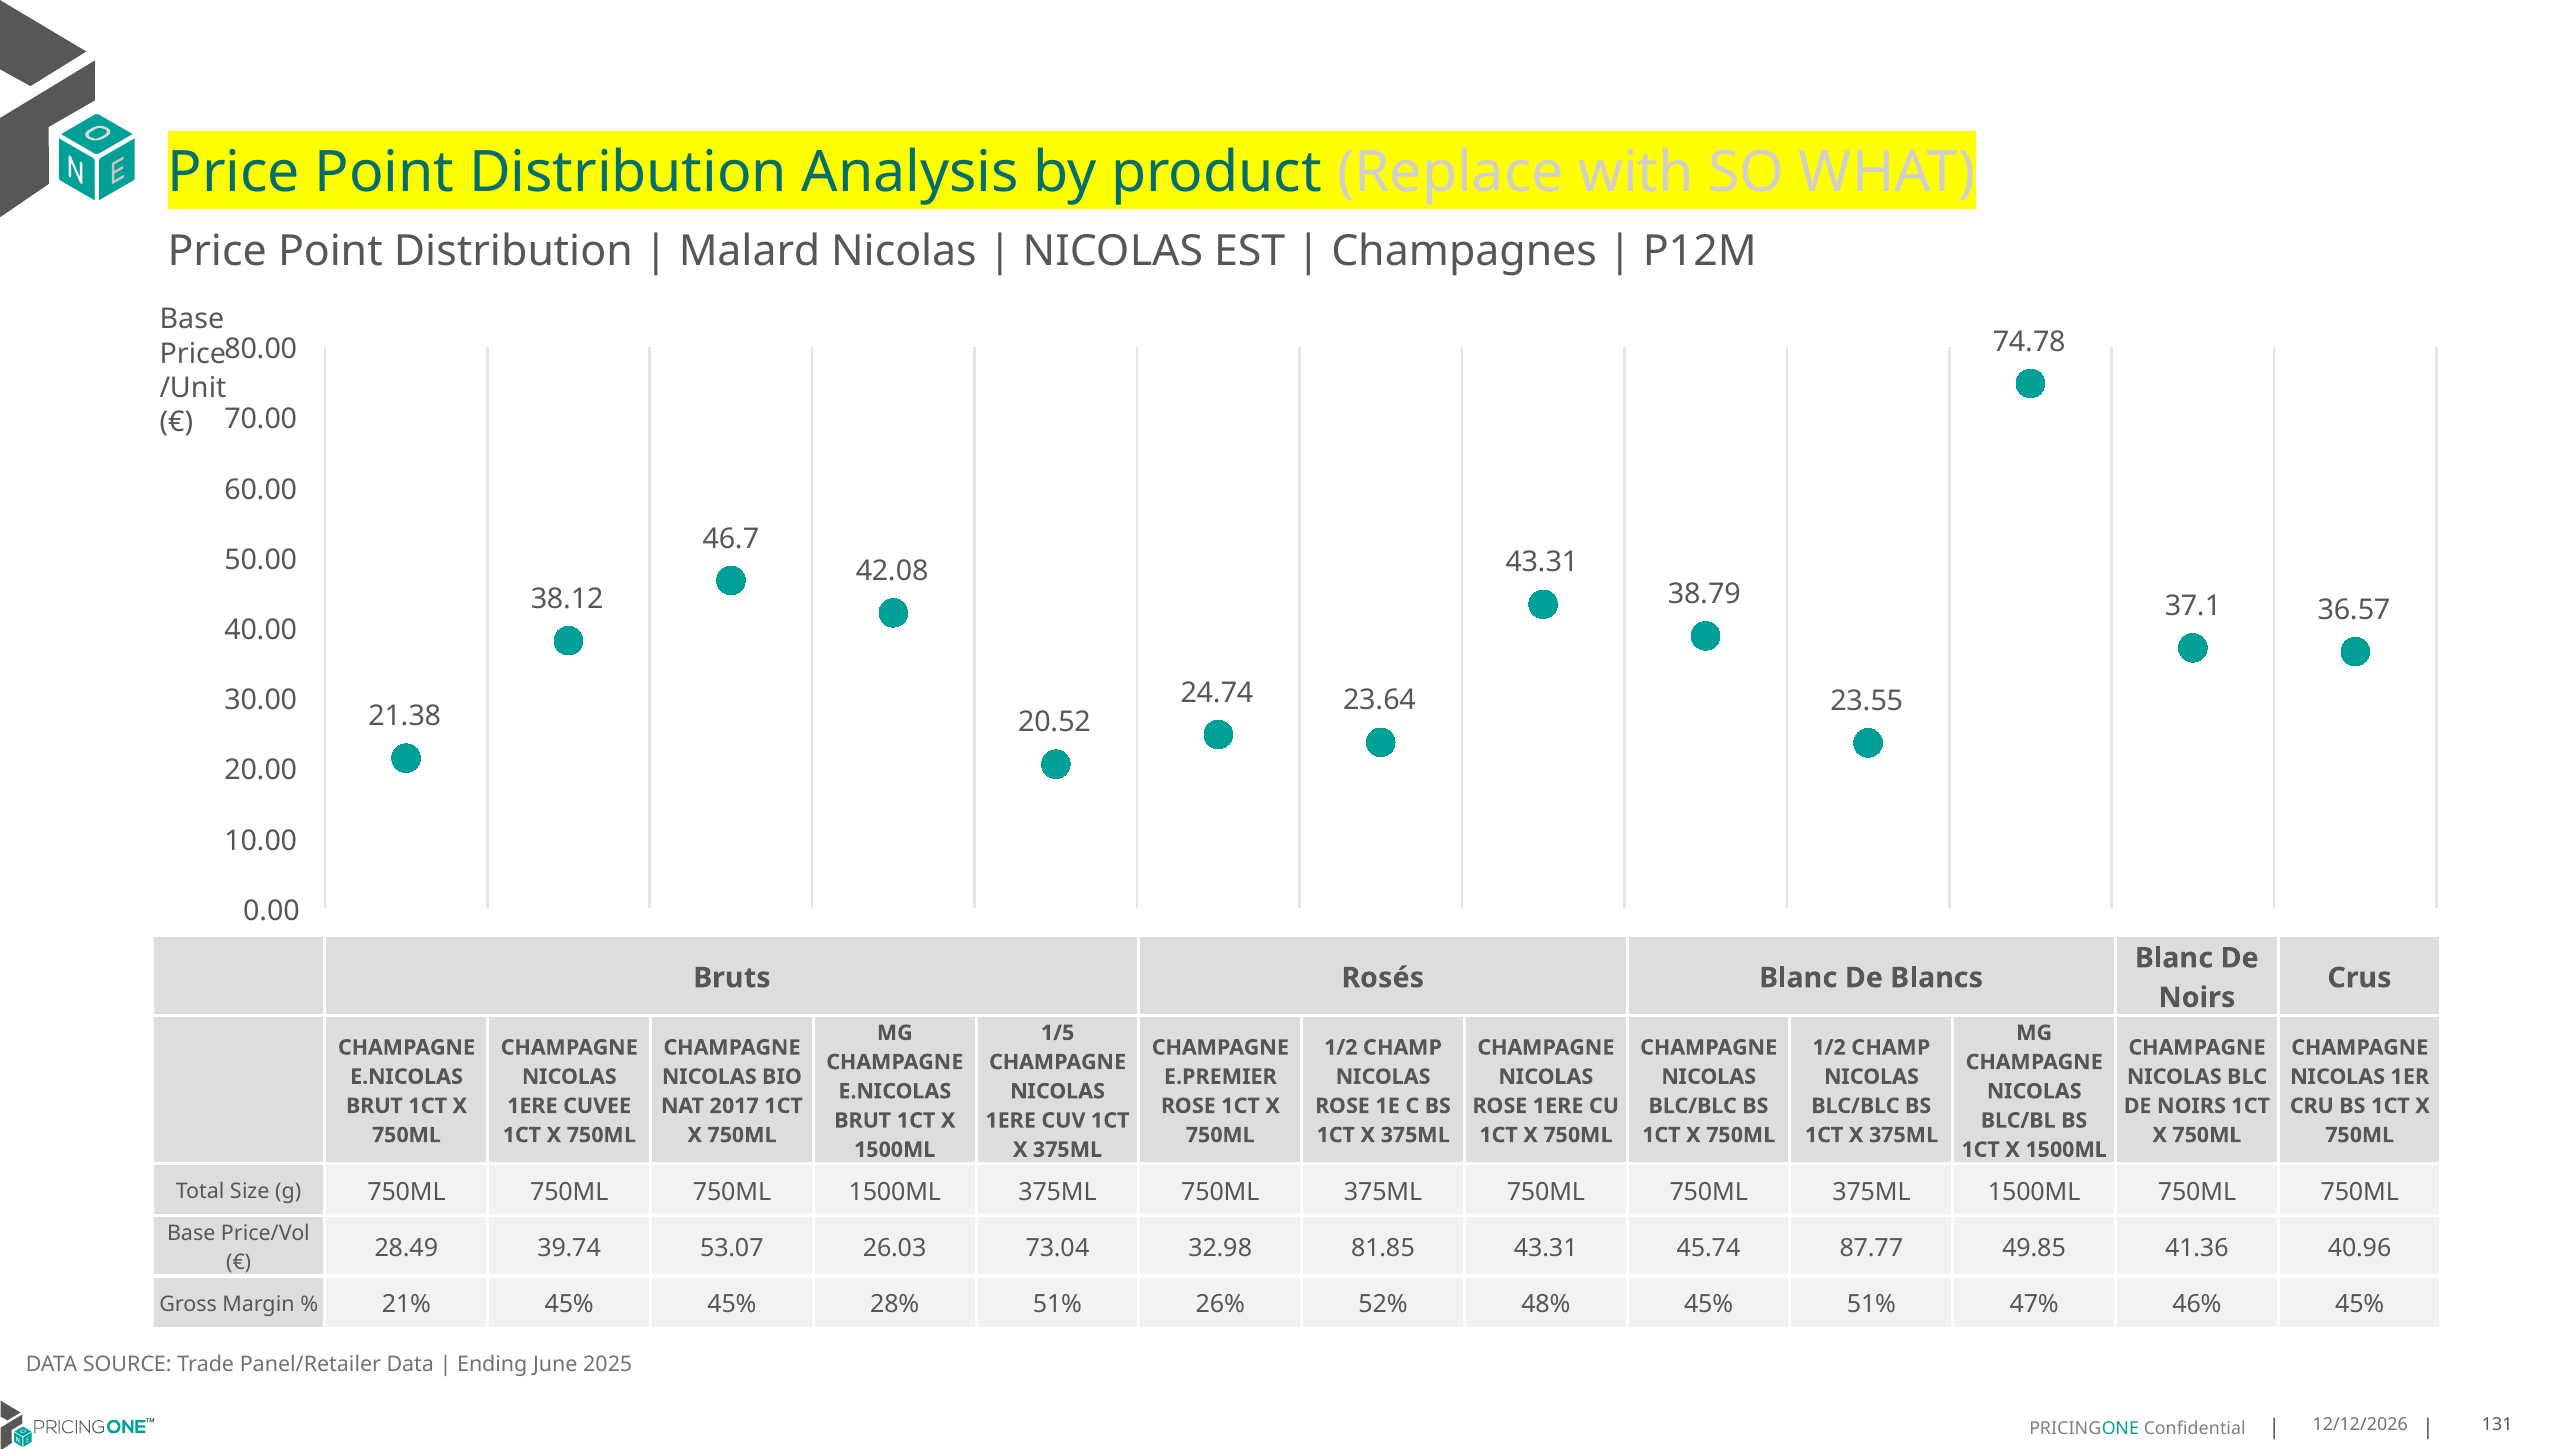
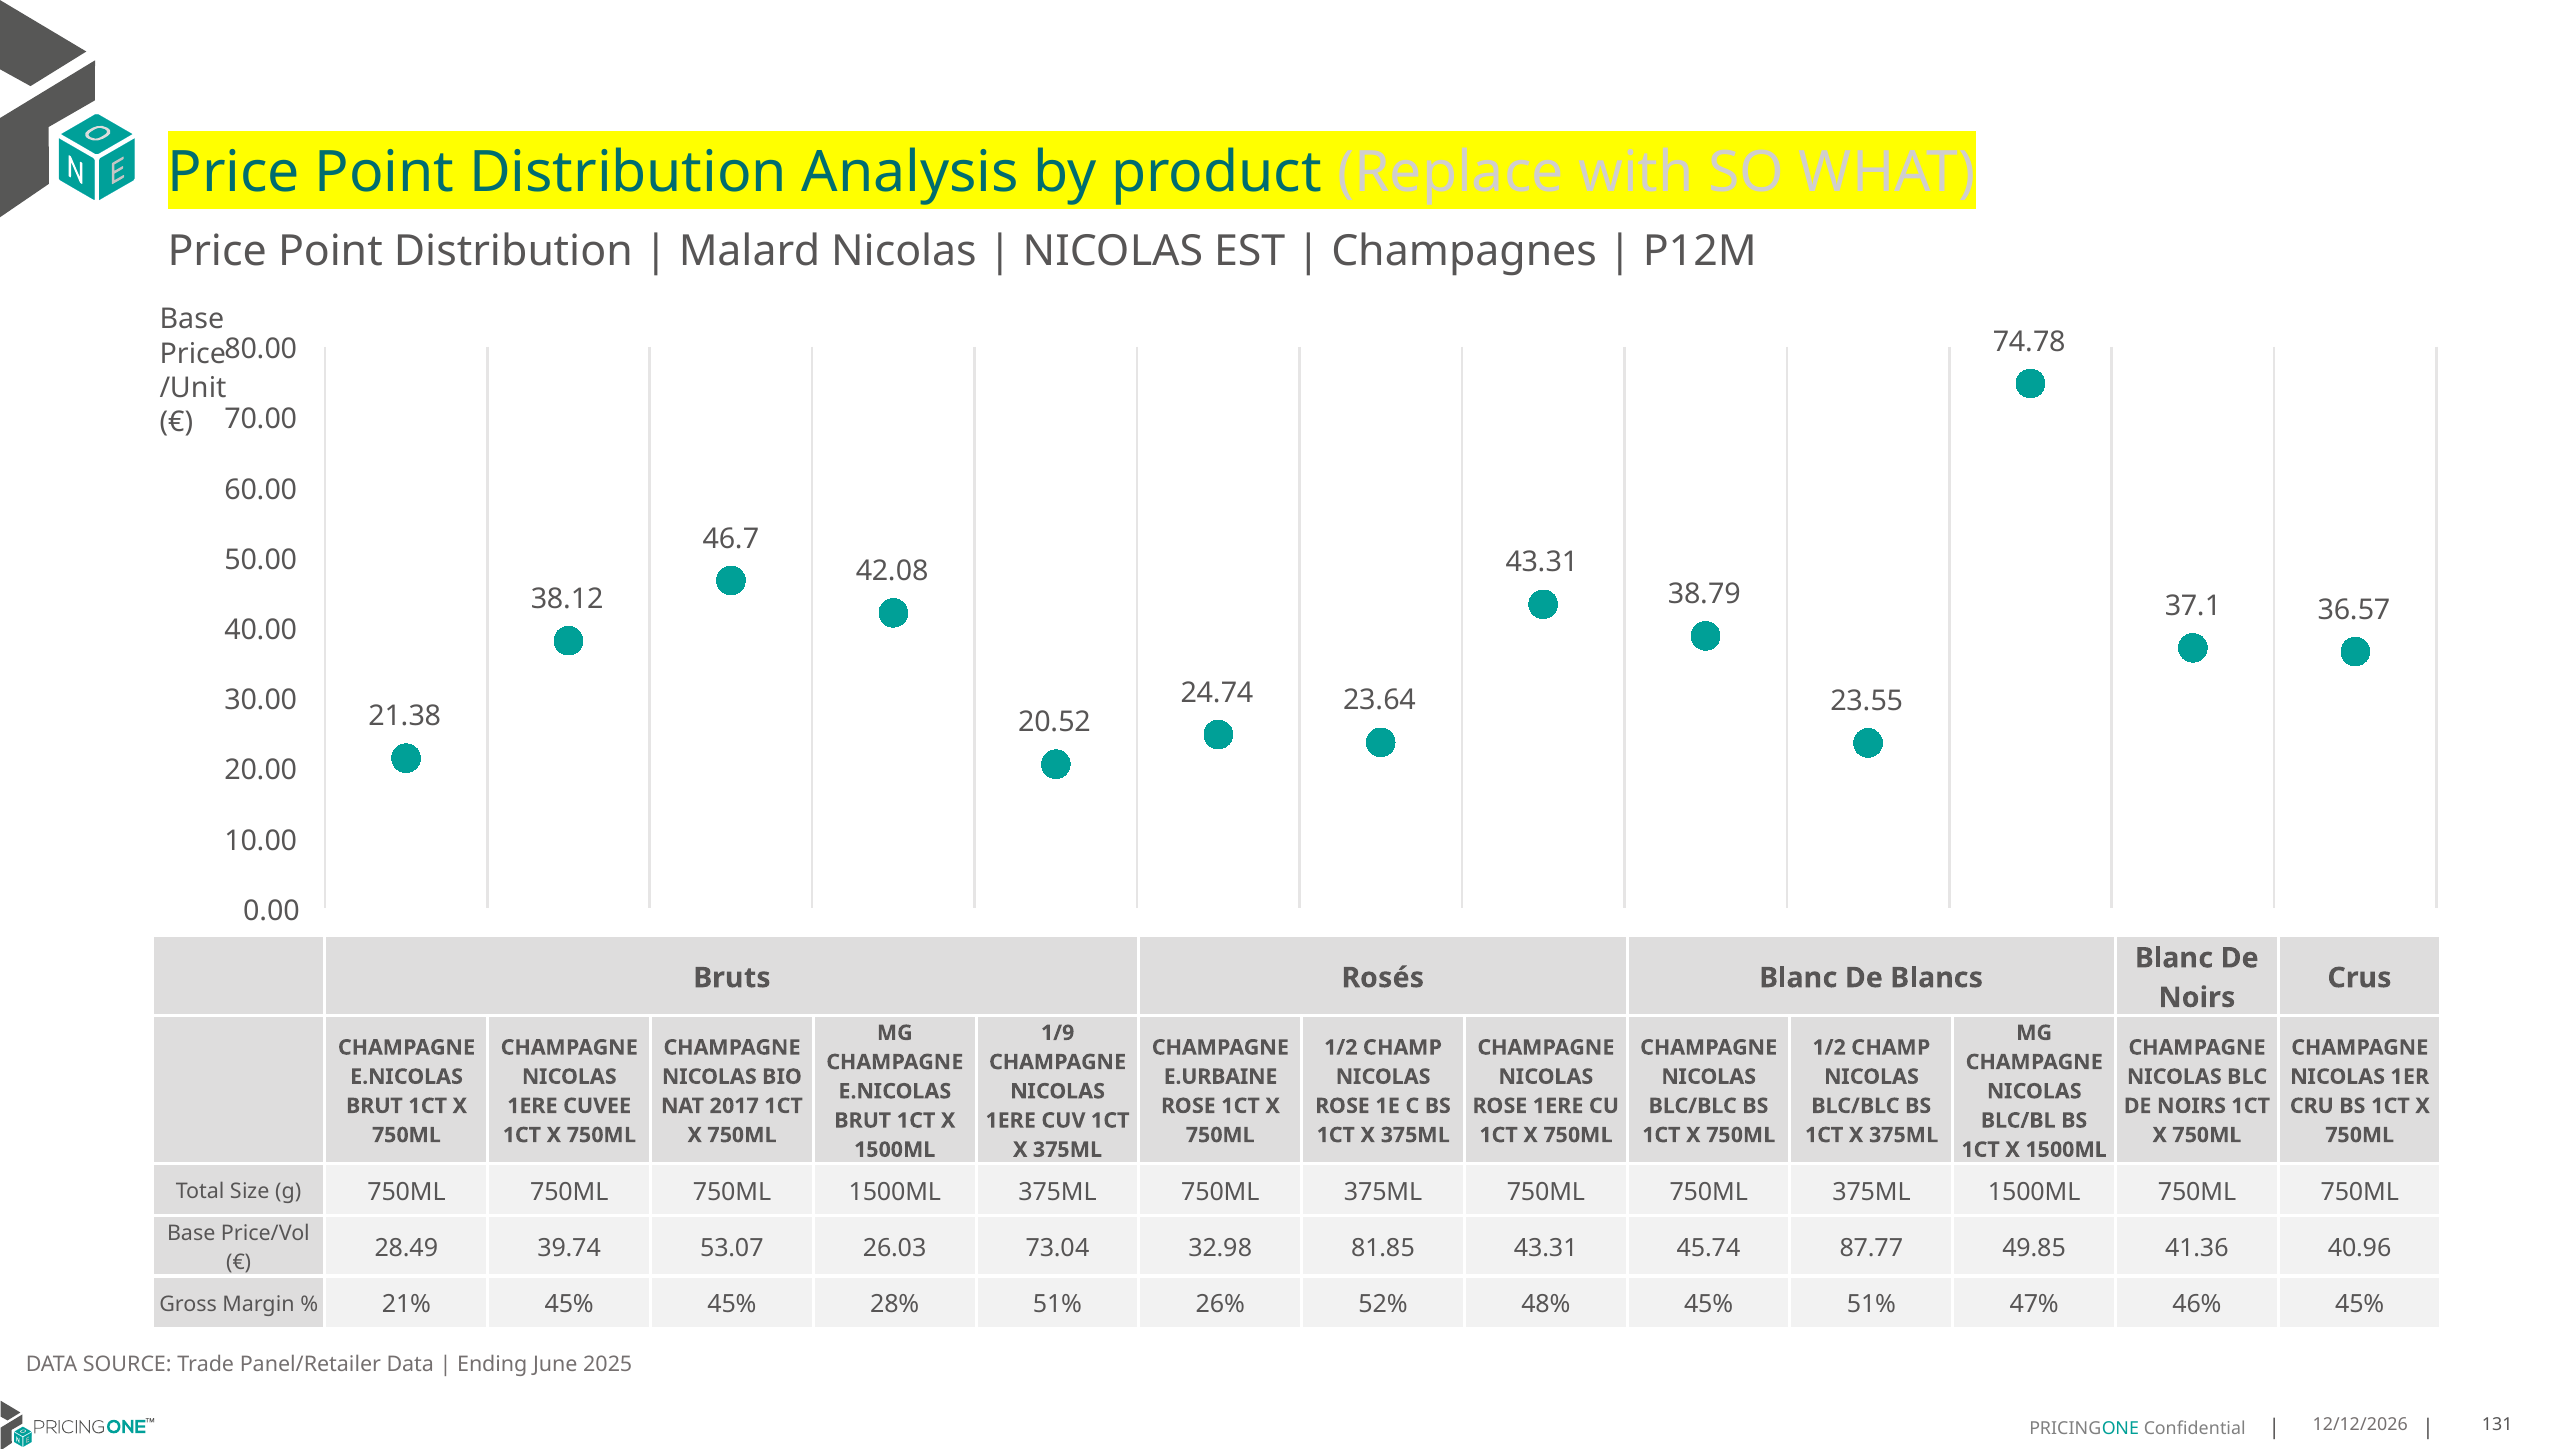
1/5: 1/5 -> 1/9
E.PREMIER: E.PREMIER -> E.URBAINE
